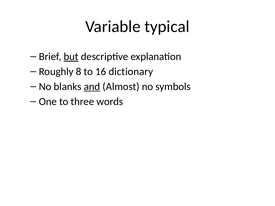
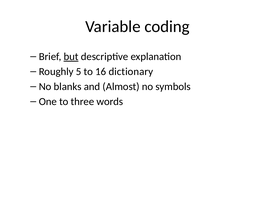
typical: typical -> coding
8: 8 -> 5
and underline: present -> none
